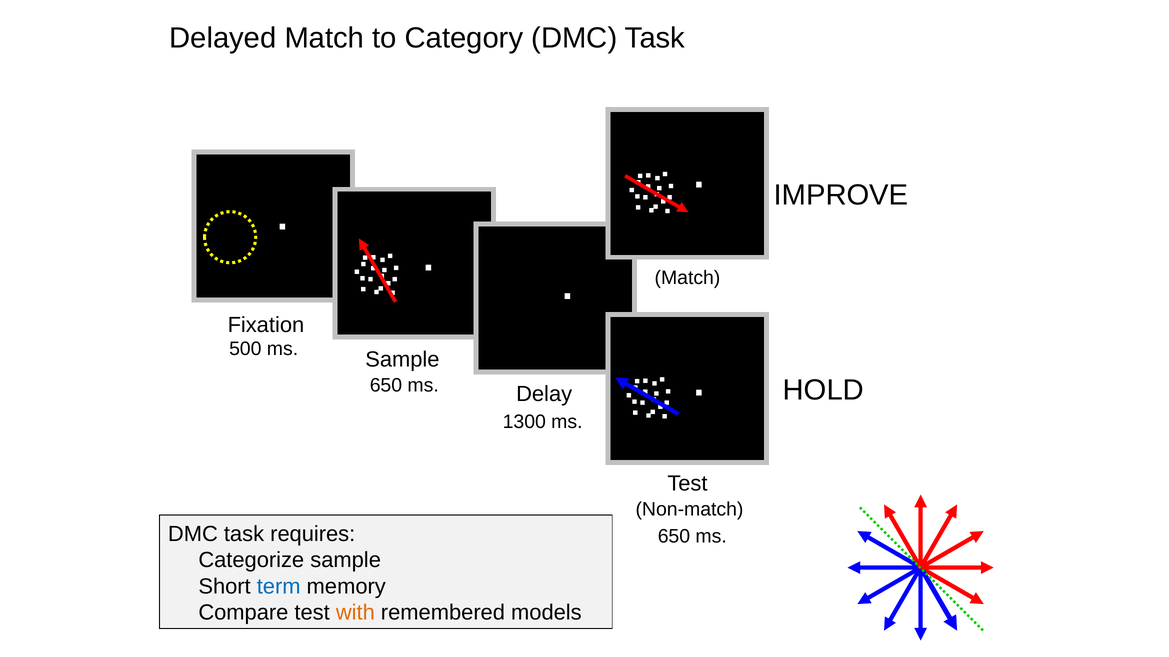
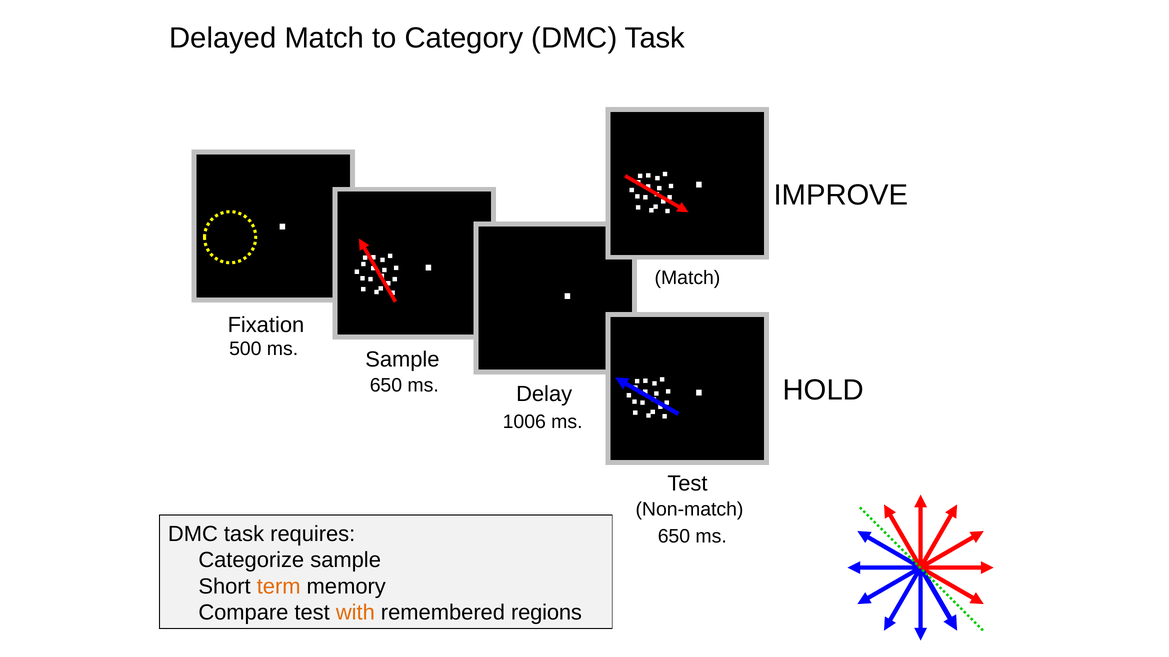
1300: 1300 -> 1006
term colour: blue -> orange
models: models -> regions
